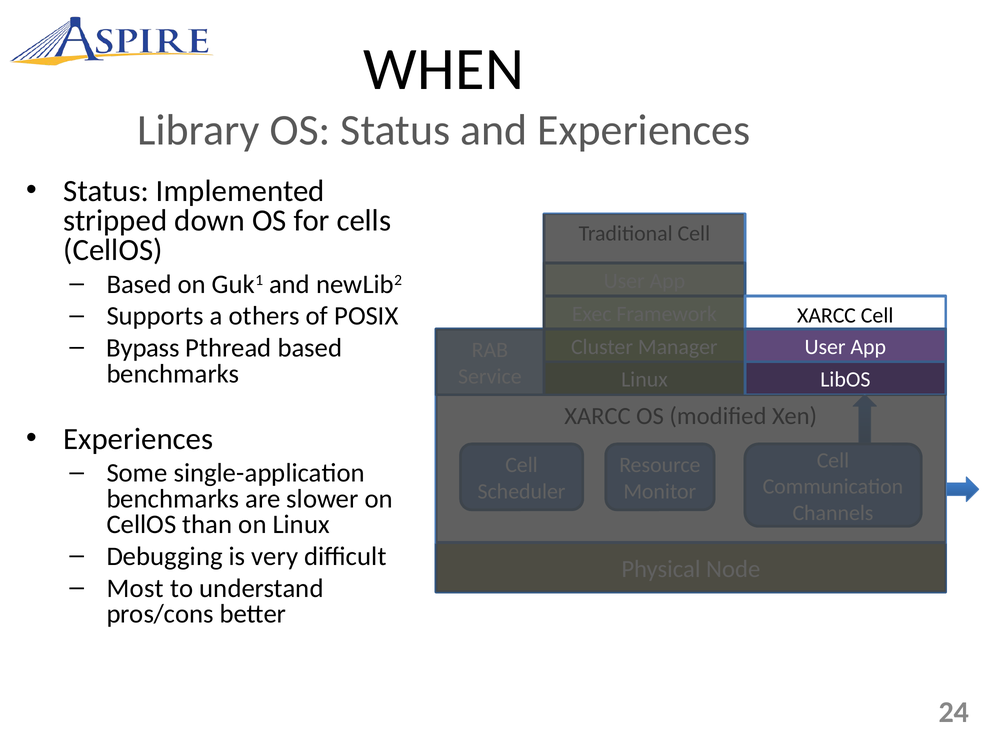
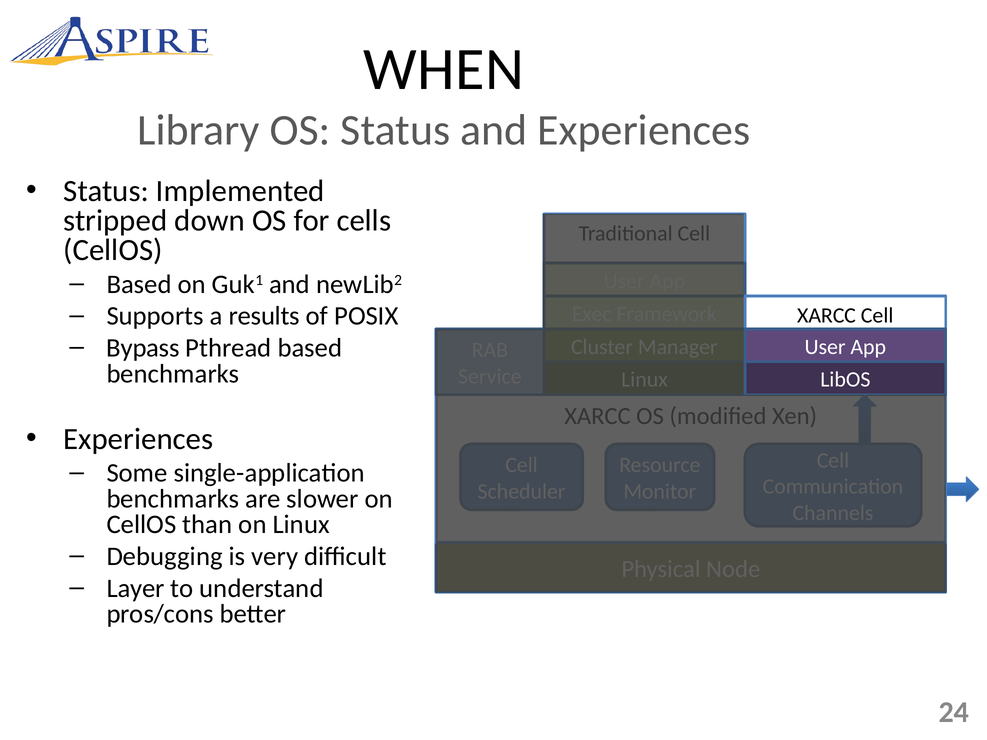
others: others -> results
Most: Most -> Layer
